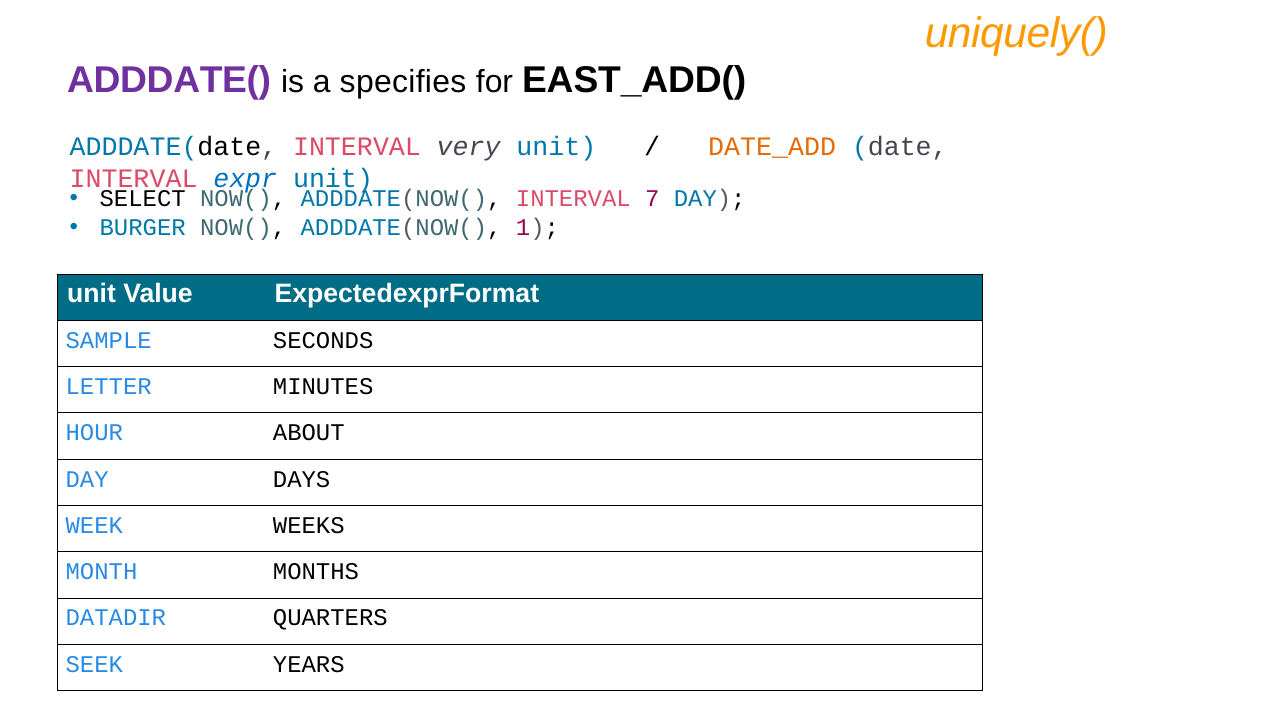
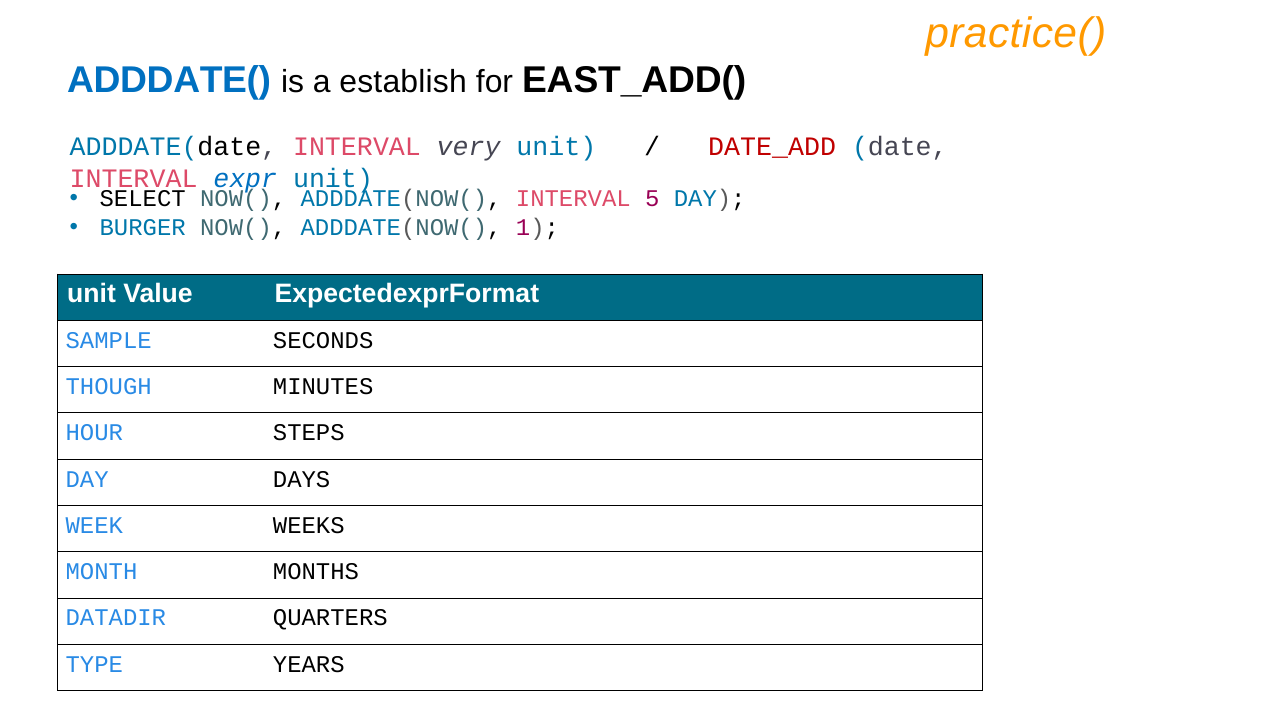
uniquely(: uniquely( -> practice(
ADDDATE( colour: purple -> blue
specifies: specifies -> establish
DATE_ADD colour: orange -> red
7: 7 -> 5
LETTER: LETTER -> THOUGH
ABOUT: ABOUT -> STEPS
SEEK: SEEK -> TYPE
